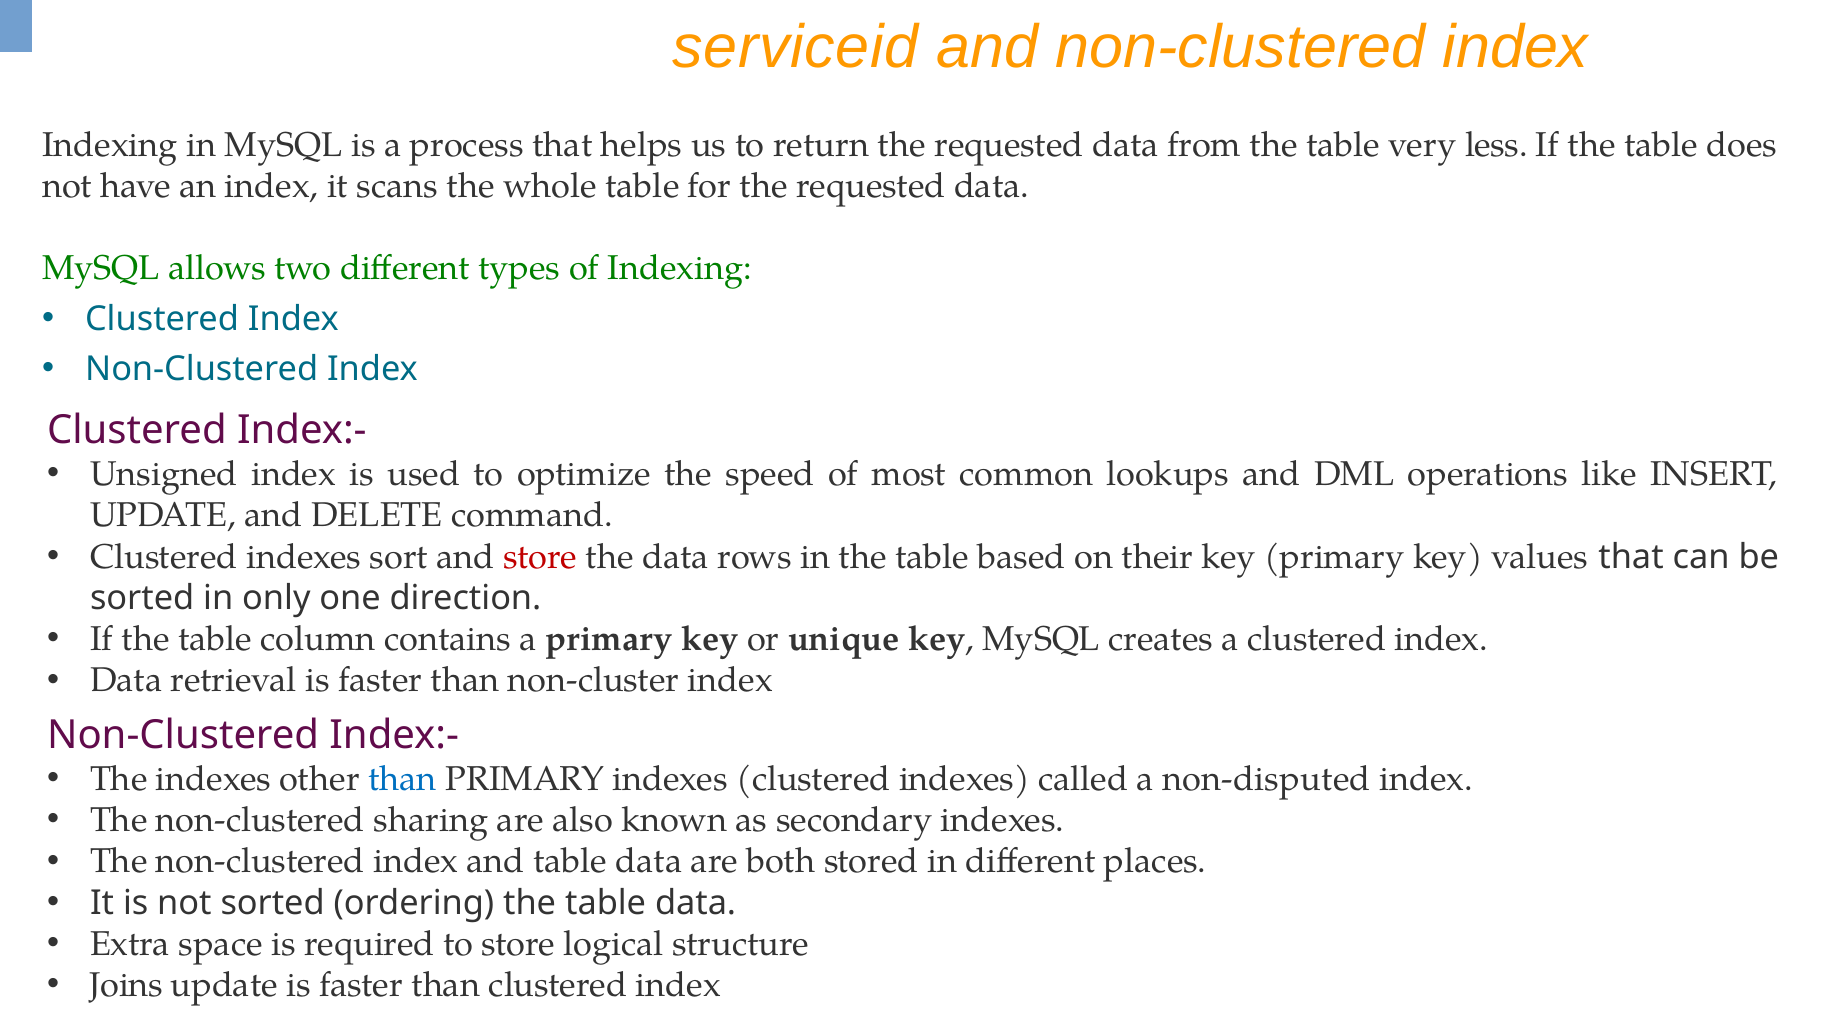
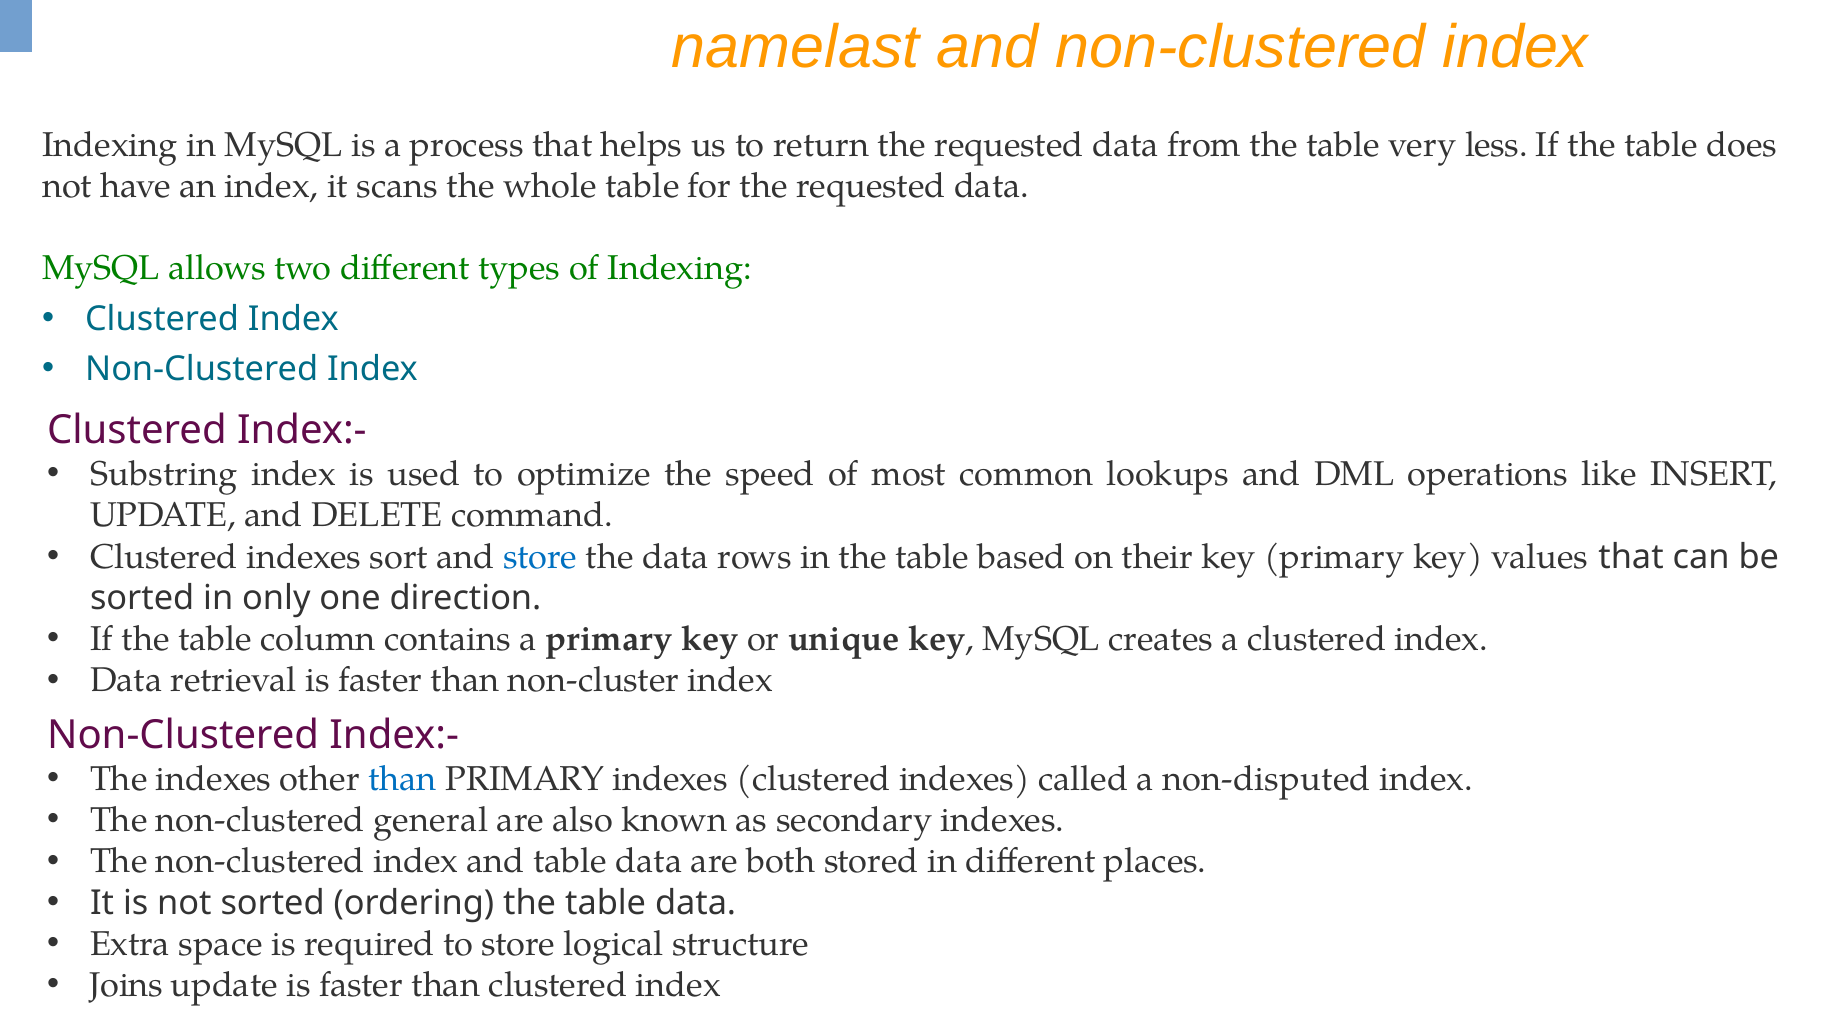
serviceid: serviceid -> namelast
Unsigned: Unsigned -> Substring
store at (540, 557) colour: red -> blue
sharing: sharing -> general
